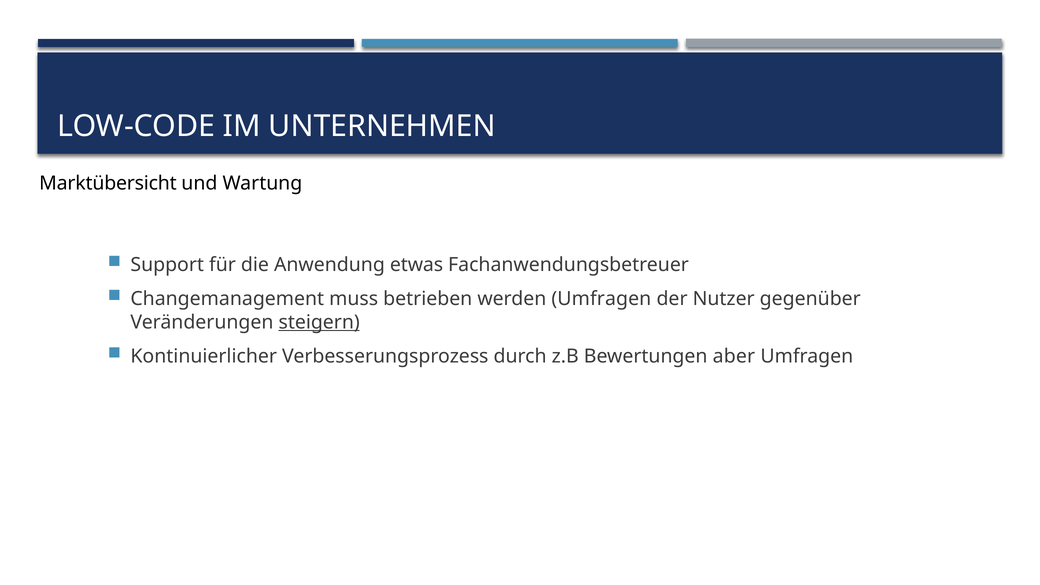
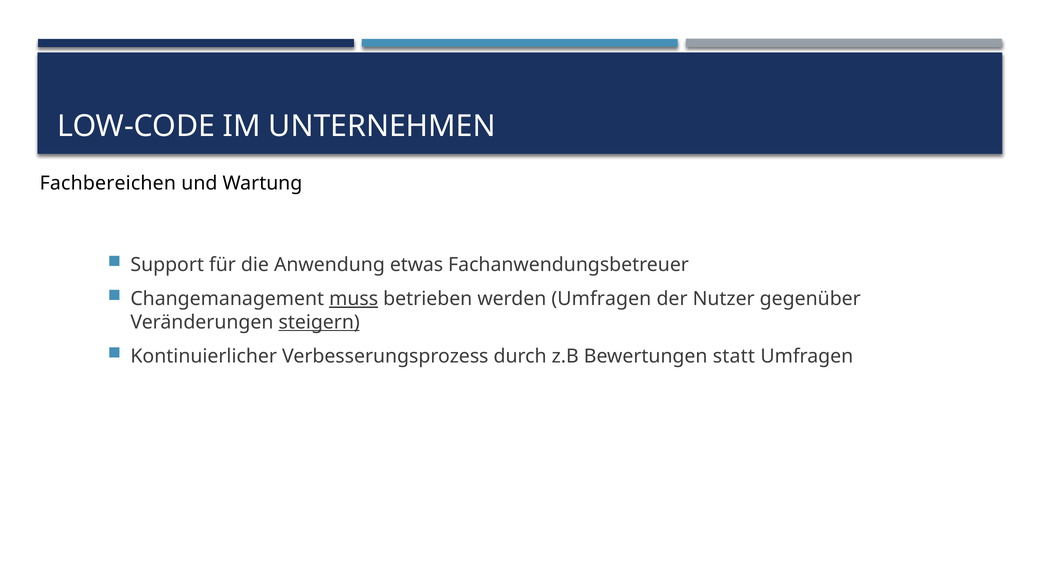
Marktübersicht: Marktübersicht -> Fachbereichen
muss underline: none -> present
aber: aber -> statt
